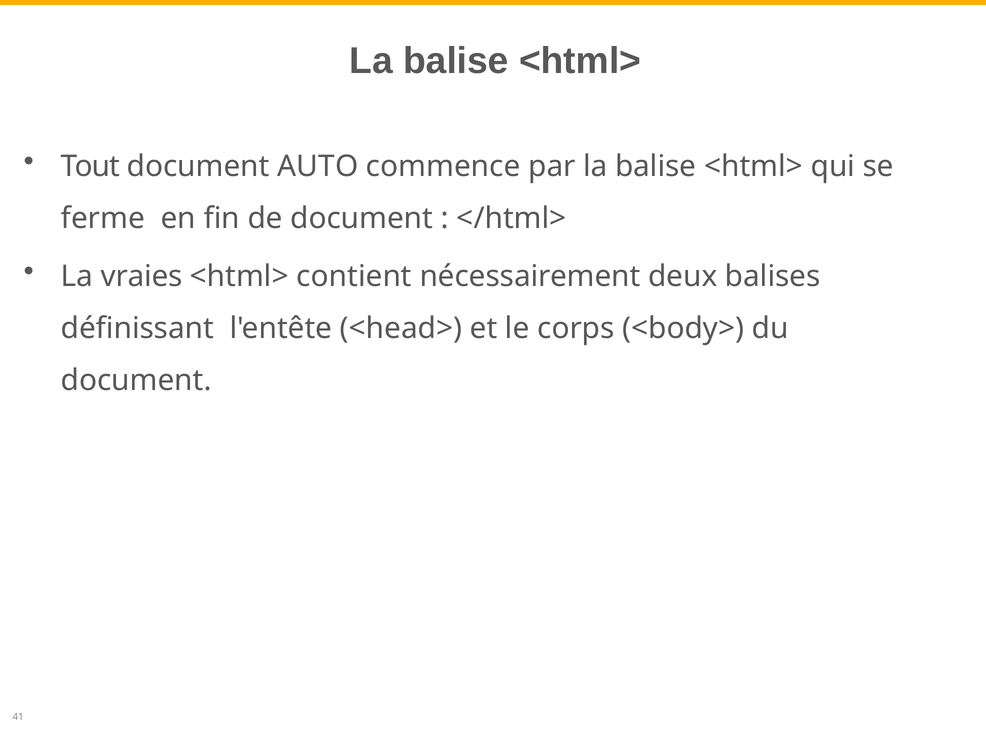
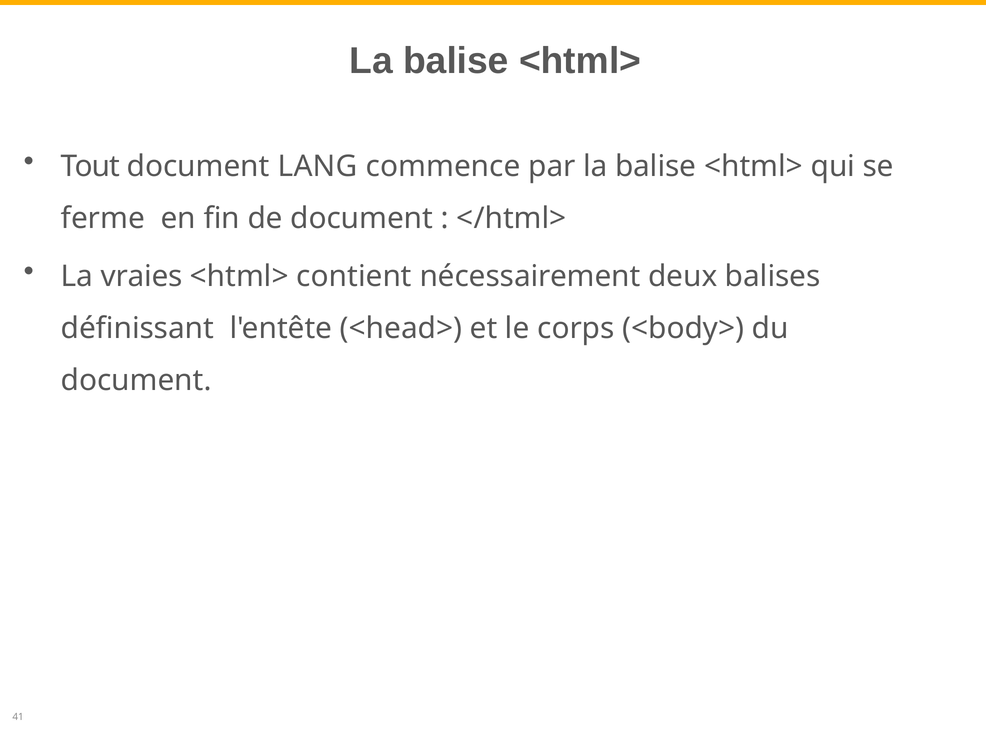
AUTO: AUTO -> LANG
